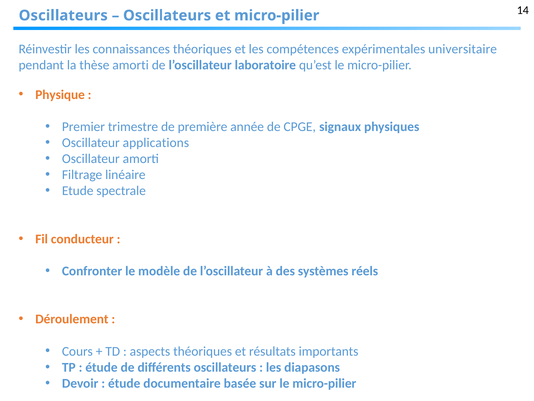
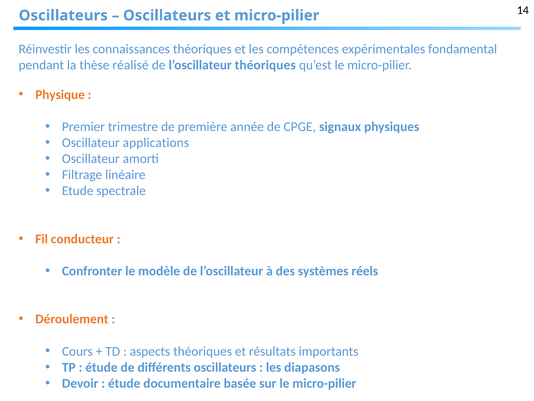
universitaire: universitaire -> fondamental
thèse amorti: amorti -> réalisé
l’oscillateur laboratoire: laboratoire -> théoriques
